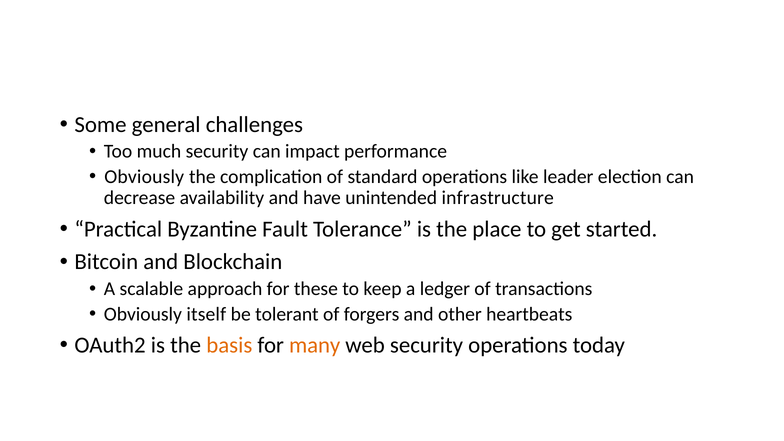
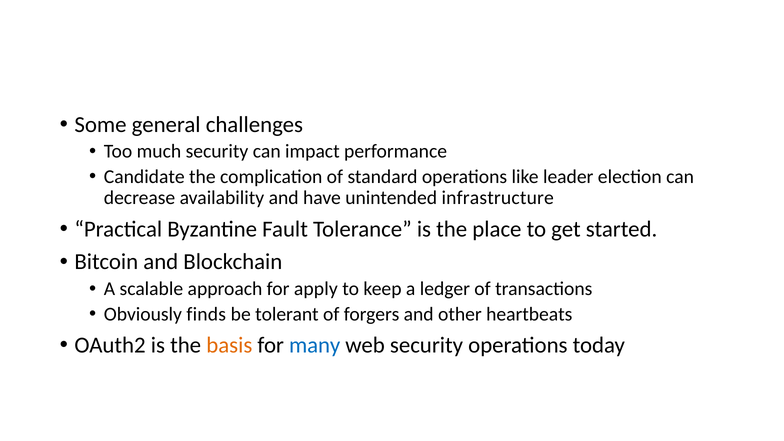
Obviously at (144, 177): Obviously -> Candidate
these: these -> apply
itself: itself -> finds
many colour: orange -> blue
